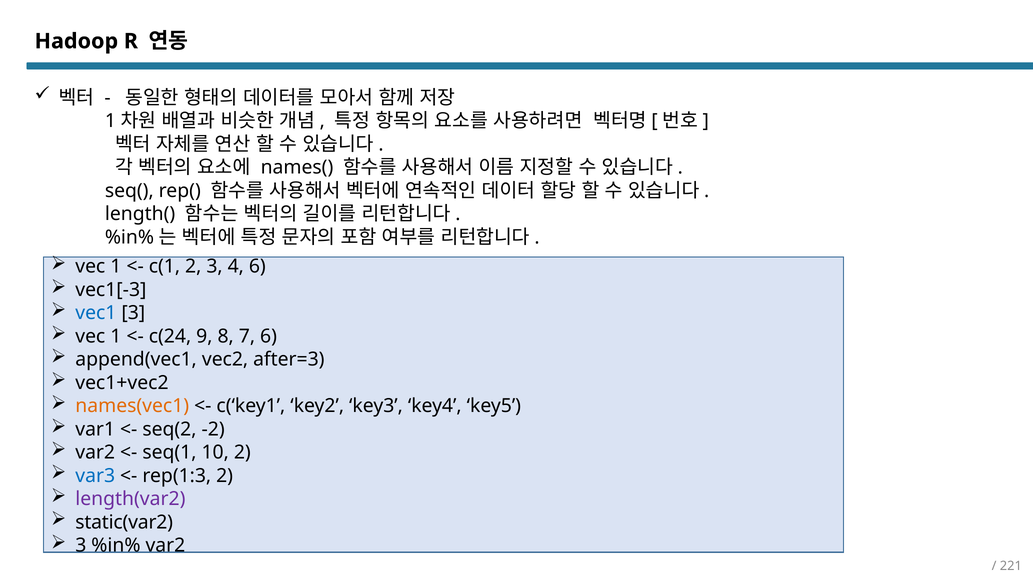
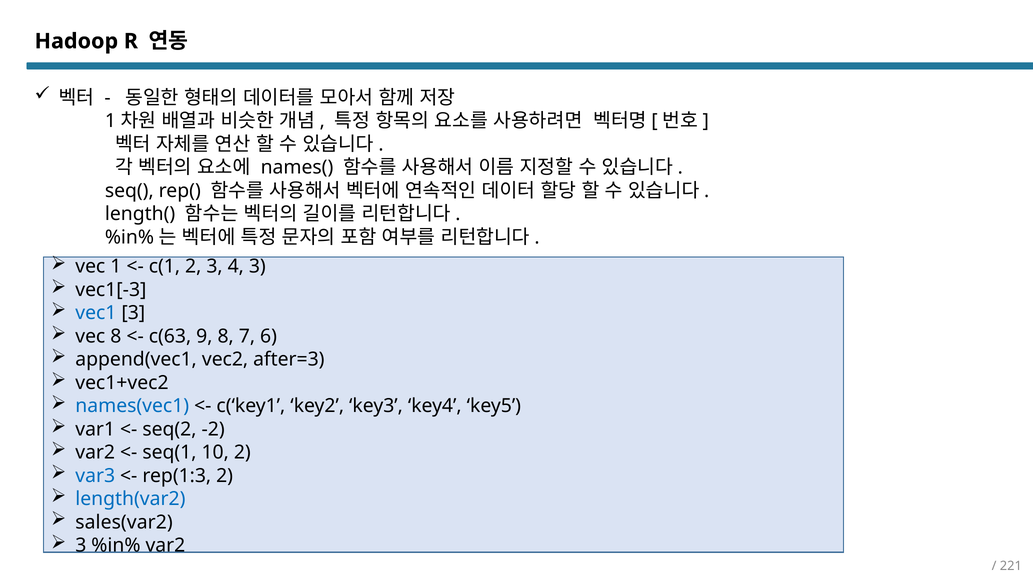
4 6: 6 -> 3
1 at (116, 336): 1 -> 8
c(24: c(24 -> c(63
names(vec1 colour: orange -> blue
length(var2 colour: purple -> blue
static(var2: static(var2 -> sales(var2
